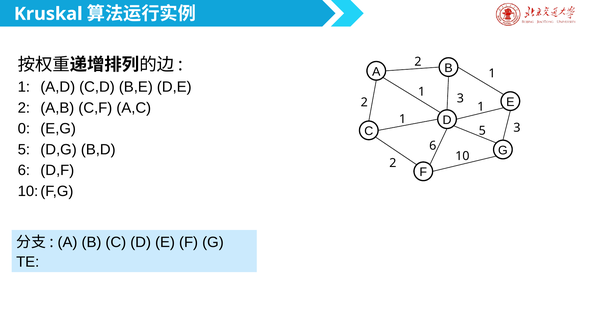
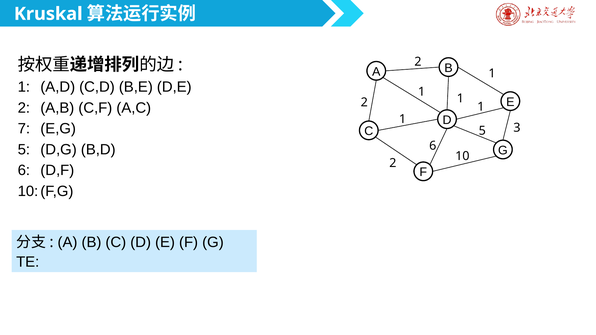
3 at (460, 98): 3 -> 1
0: 0 -> 7
